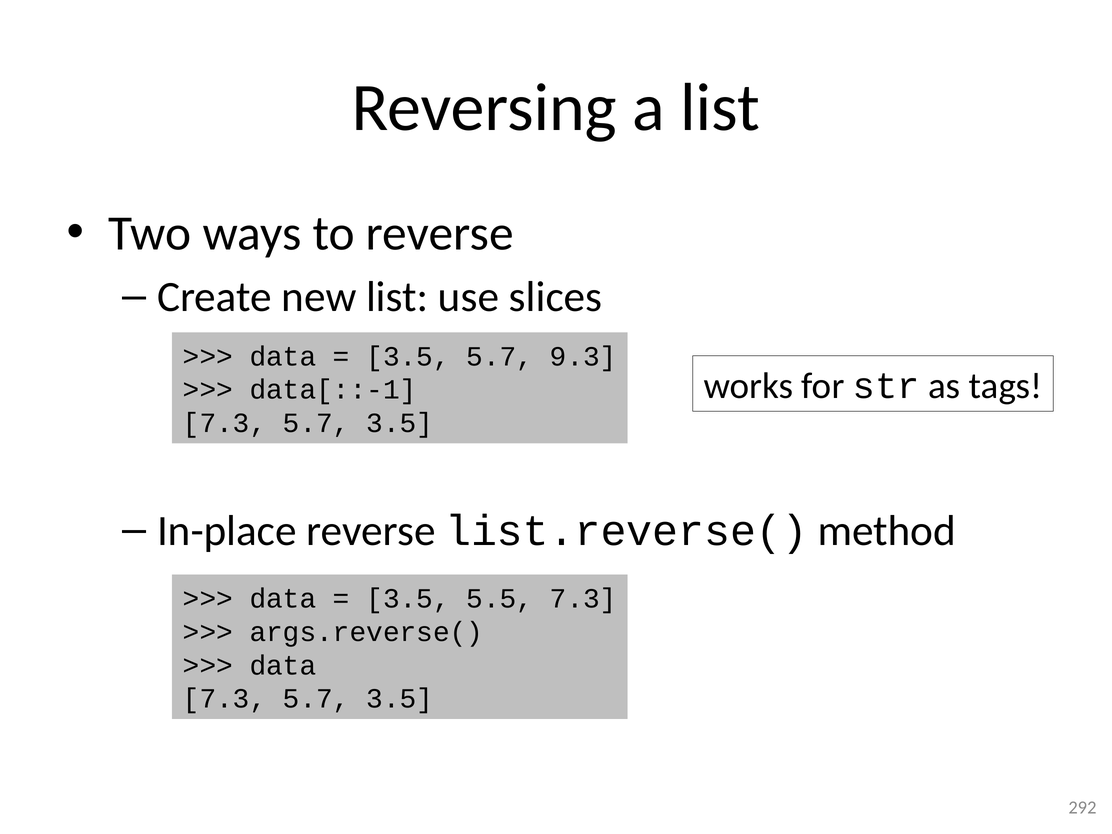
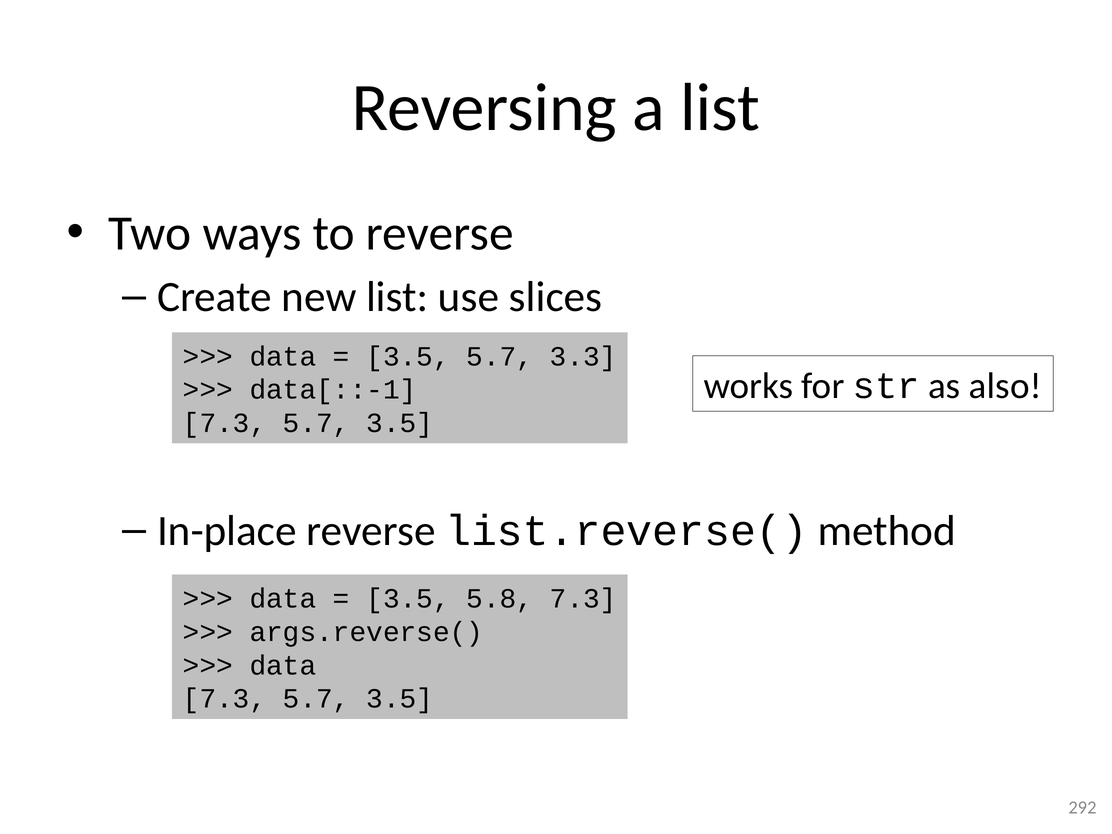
9.3: 9.3 -> 3.3
tags: tags -> also
5.5: 5.5 -> 5.8
